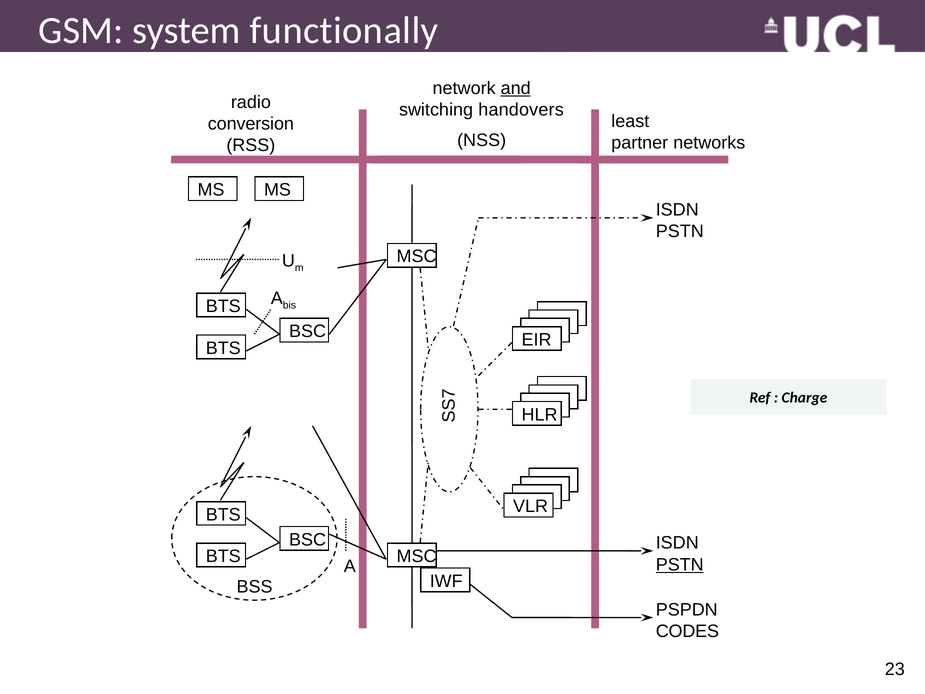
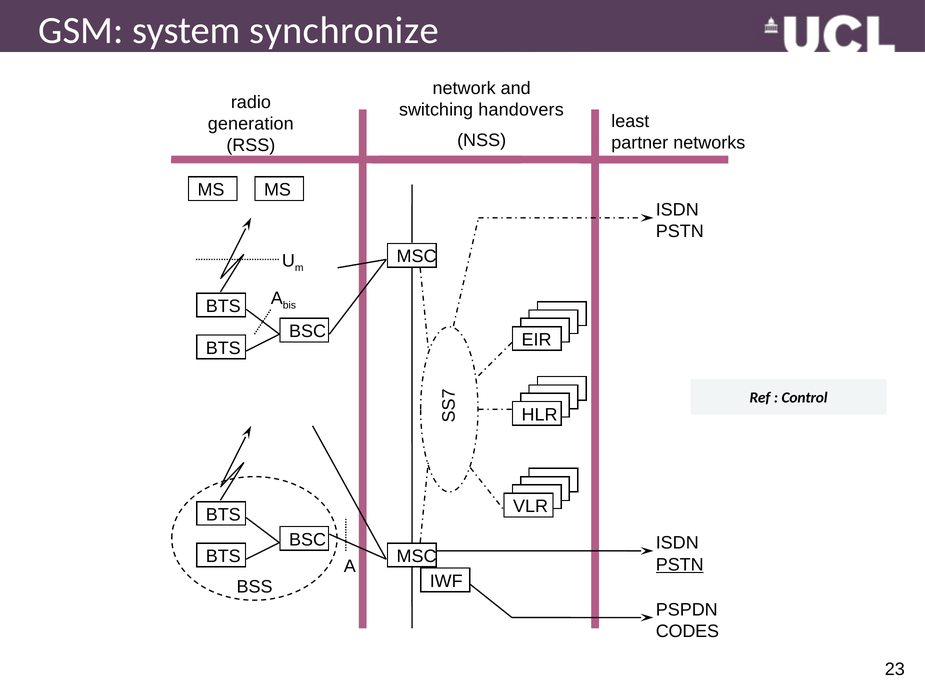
functionally: functionally -> synchronize
and underline: present -> none
conversion: conversion -> generation
Charge: Charge -> Control
